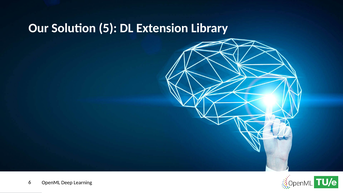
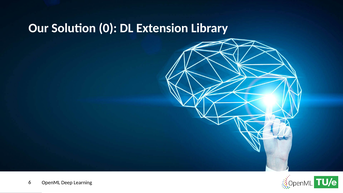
5: 5 -> 0
